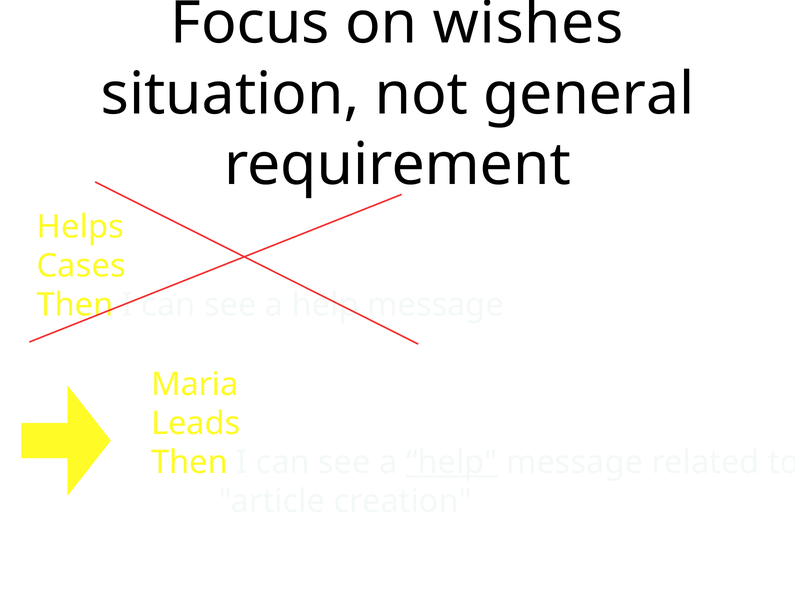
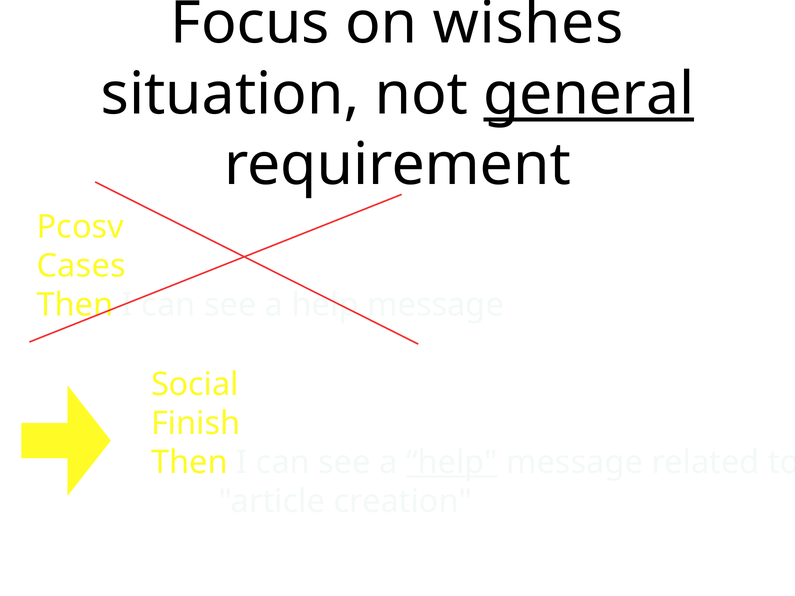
general underline: none -> present
Helps: Helps -> Pcosv
Maria: Maria -> Social
Leads: Leads -> Finish
